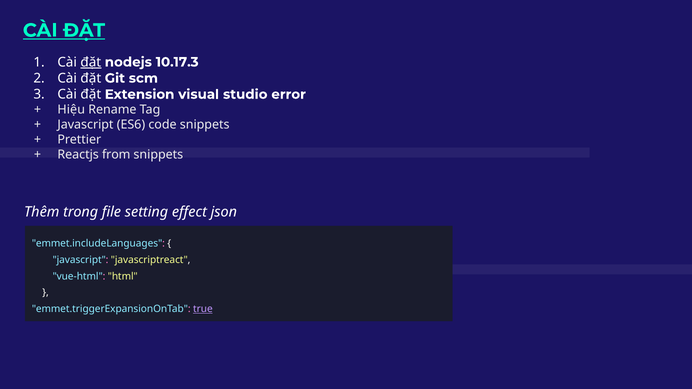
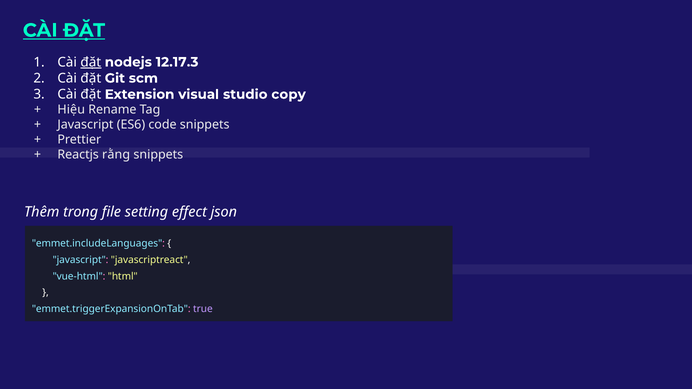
10.17.3: 10.17.3 -> 12.17.3
error: error -> copy
from: from -> rằng
true underline: present -> none
